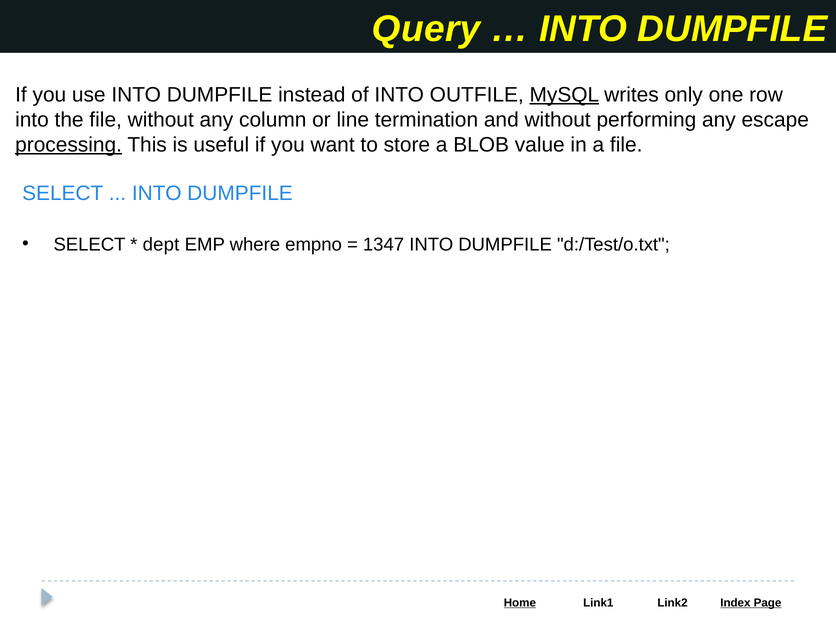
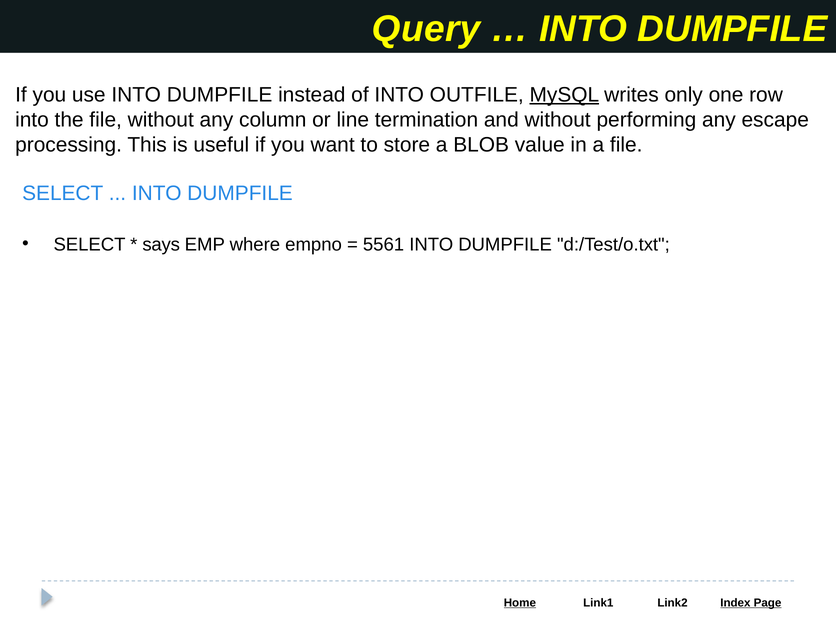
processing underline: present -> none
dept: dept -> says
1347: 1347 -> 5561
